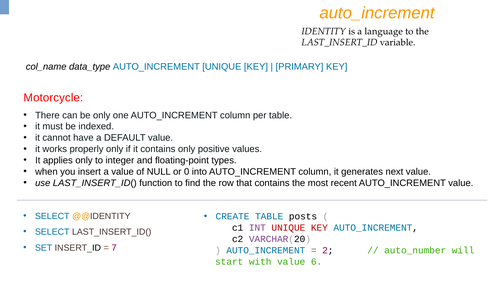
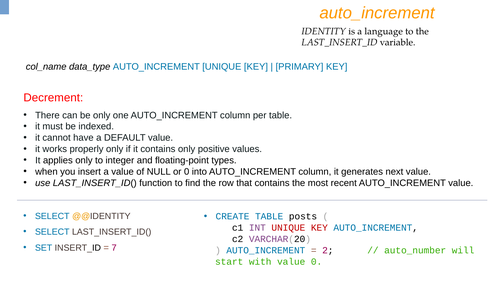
Motorcycle: Motorcycle -> Decrement
value 6: 6 -> 0
